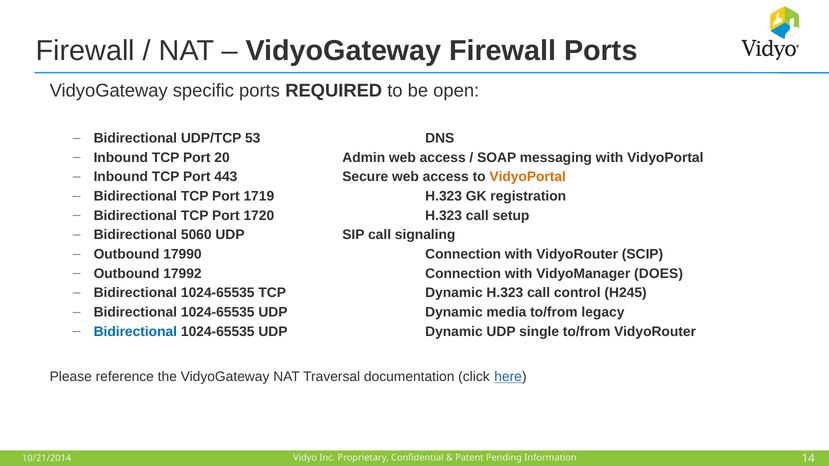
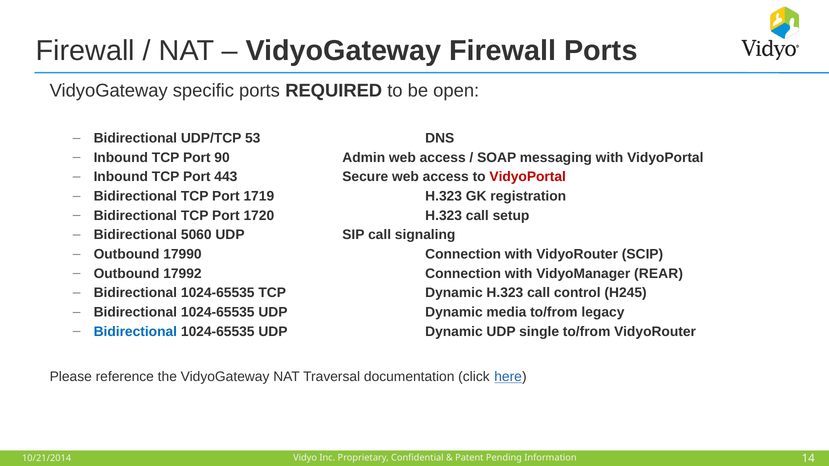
20: 20 -> 90
VidyoPortal at (528, 177) colour: orange -> red
DOES: DOES -> REAR
